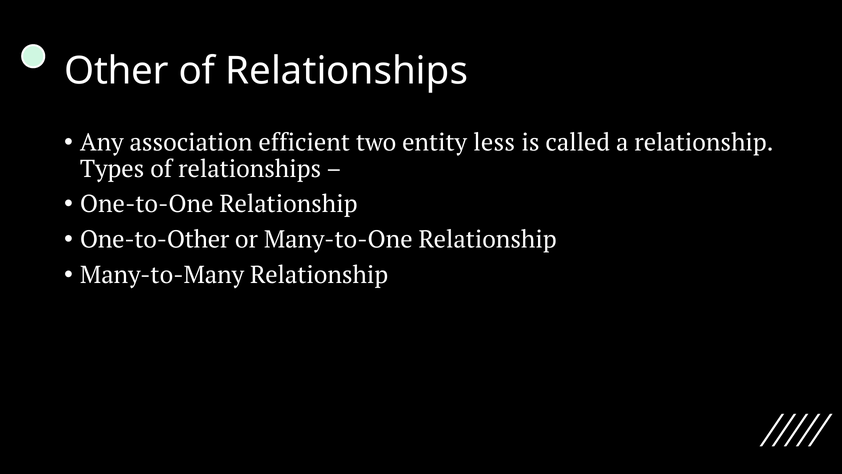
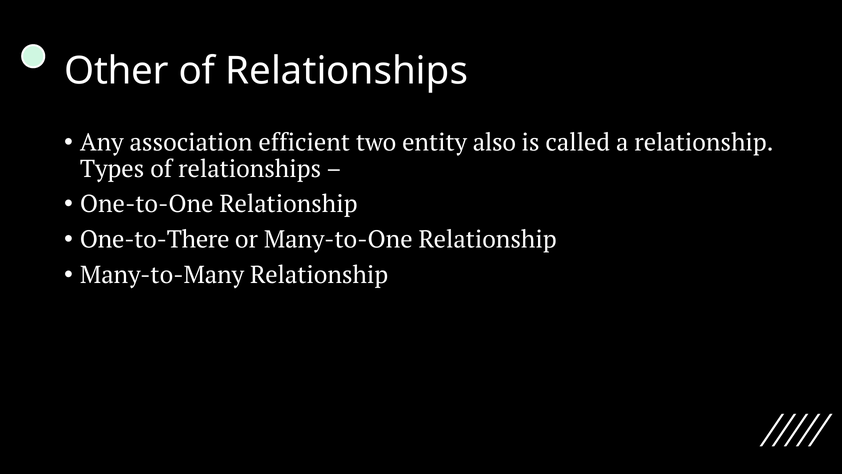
less: less -> also
One-to-Other: One-to-Other -> One-to-There
